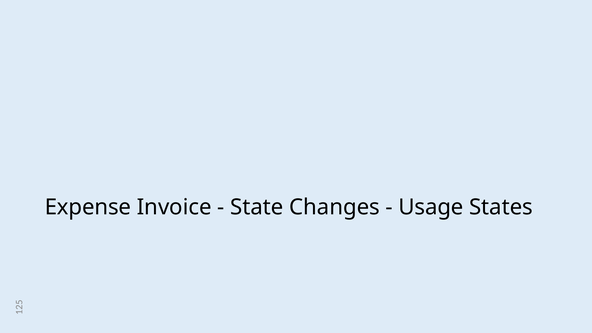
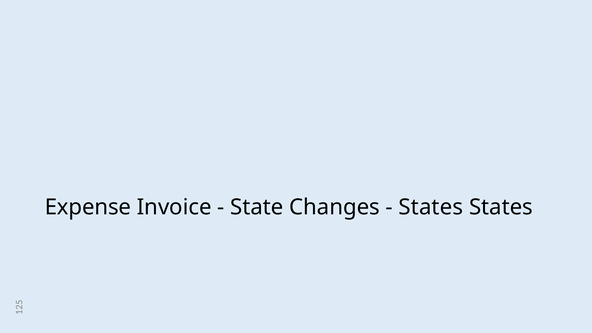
Usage at (431, 207): Usage -> States
